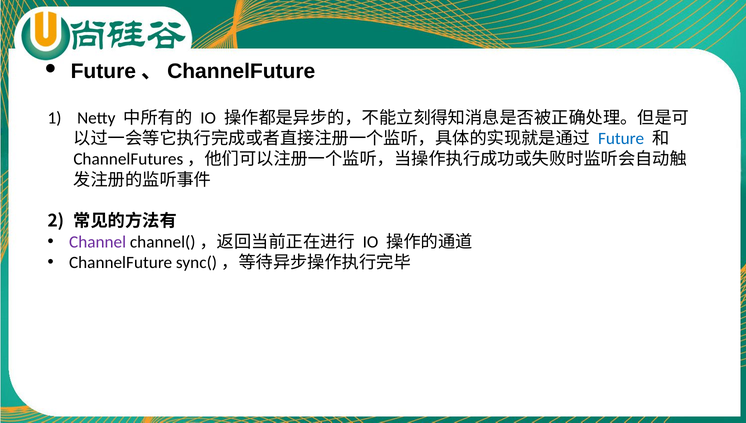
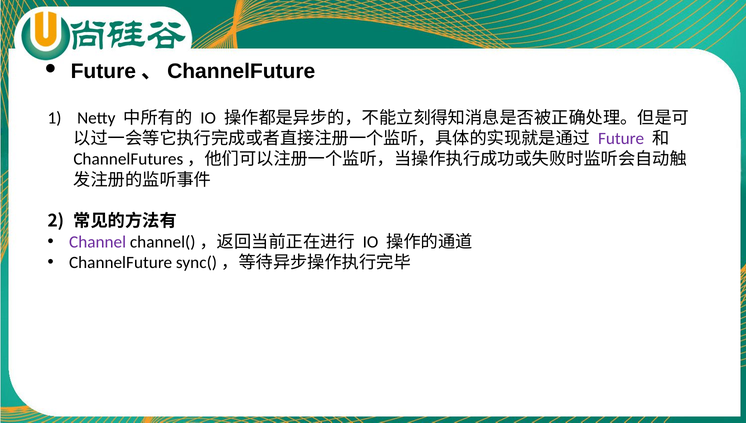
Future colour: blue -> purple
